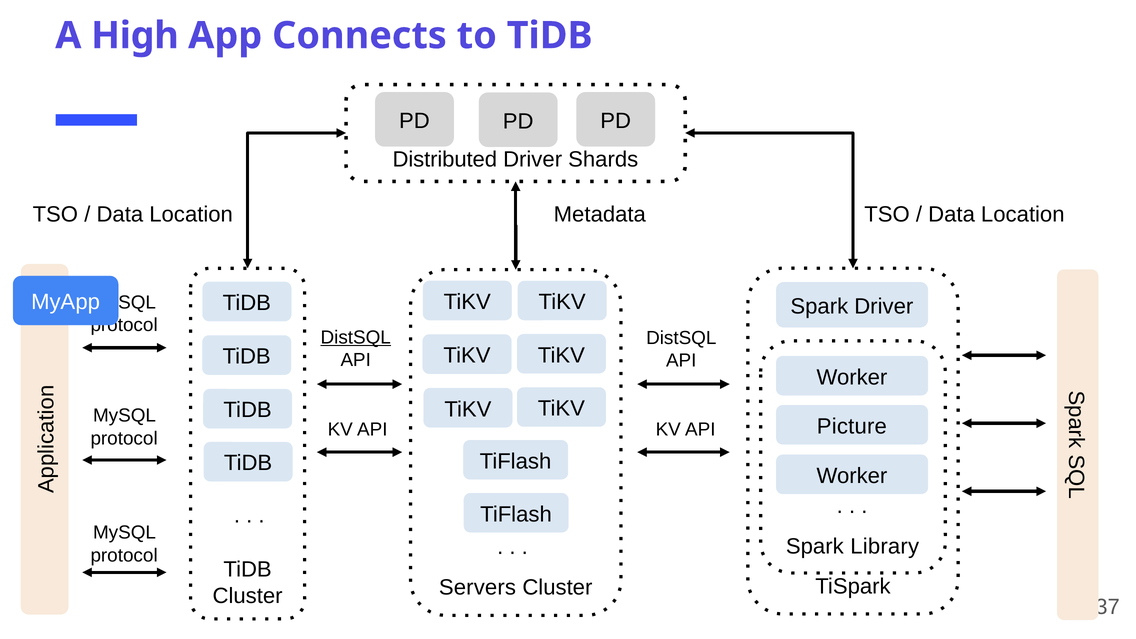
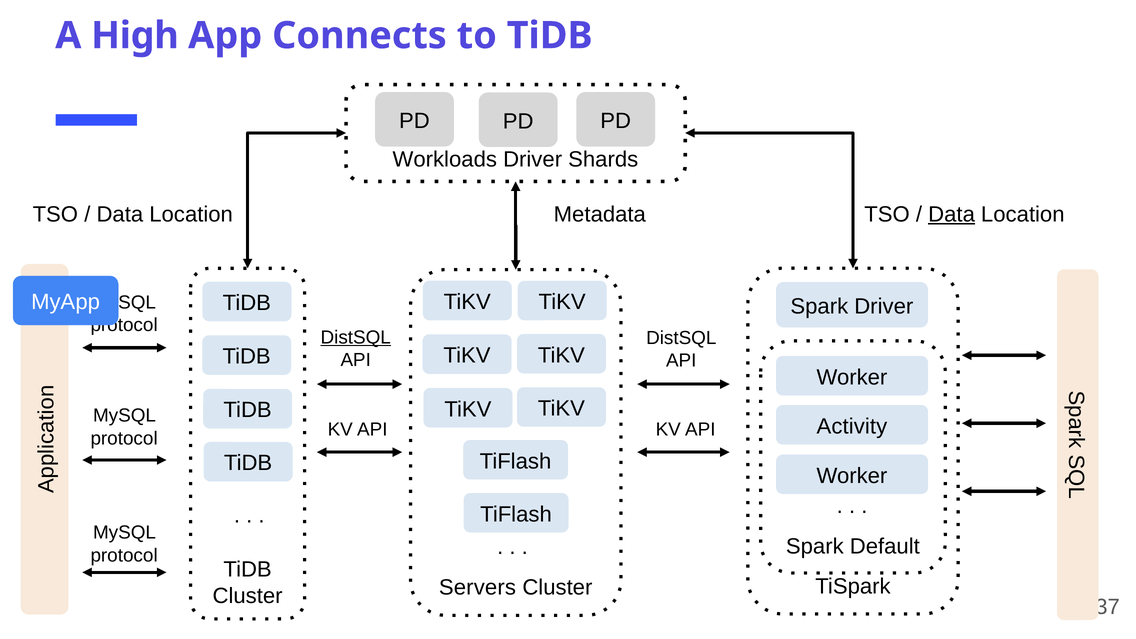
Distributed: Distributed -> Workloads
Data at (952, 214) underline: none -> present
Picture: Picture -> Activity
Library: Library -> Default
